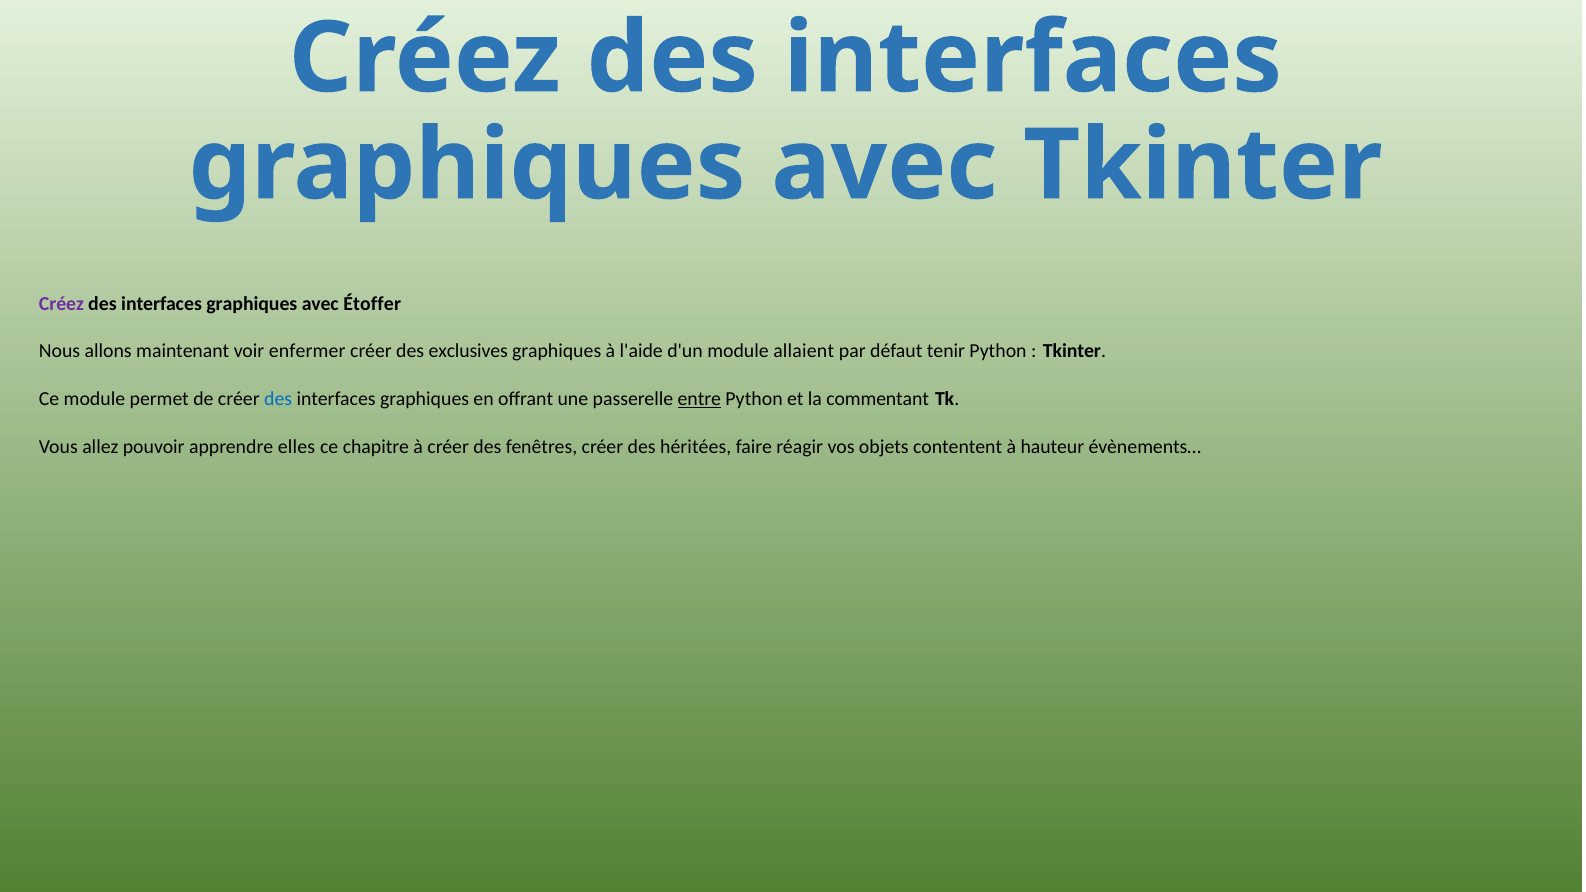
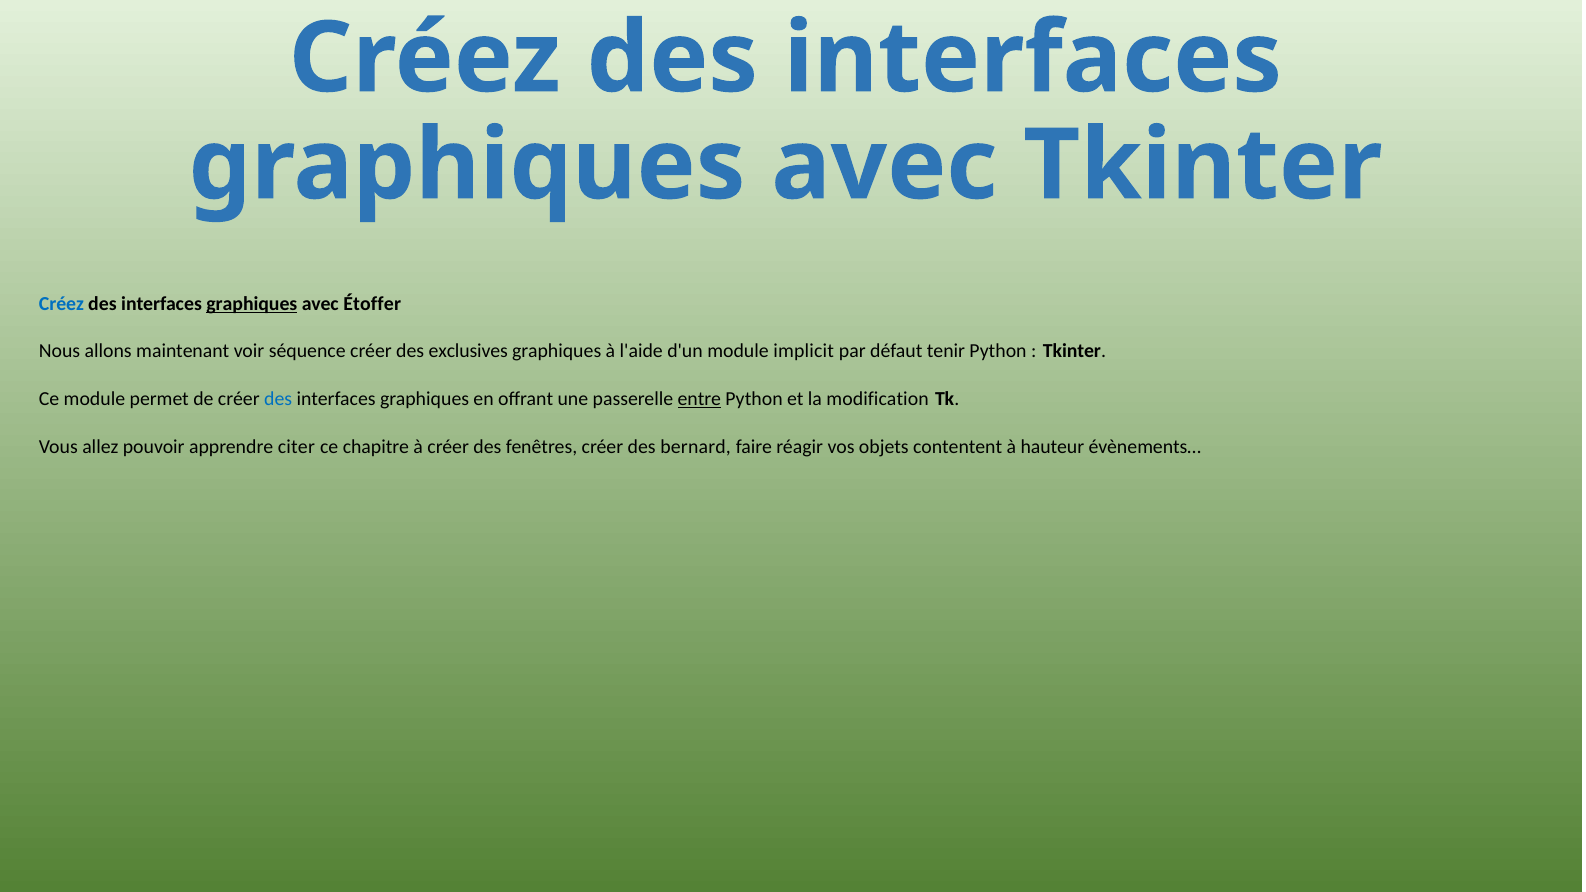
Créez at (61, 304) colour: purple -> blue
graphiques at (252, 304) underline: none -> present
enfermer: enfermer -> séquence
allaient: allaient -> implicit
commentant: commentant -> modification
elles: elles -> citer
héritées: héritées -> bernard
